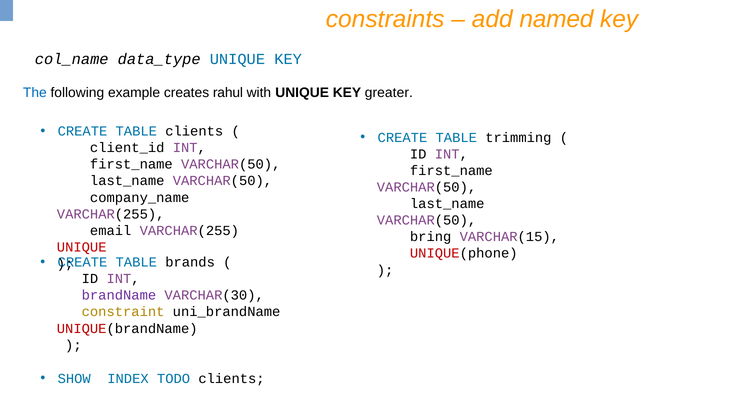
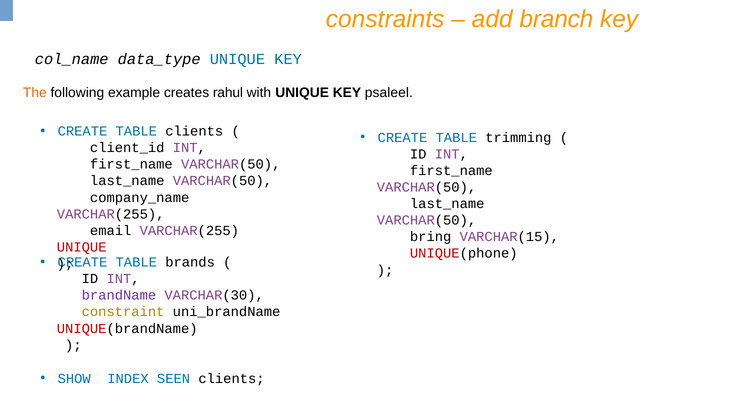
named: named -> branch
The colour: blue -> orange
greater: greater -> psaleel
TODO: TODO -> SEEN
